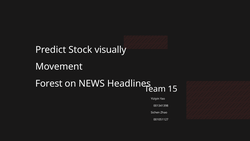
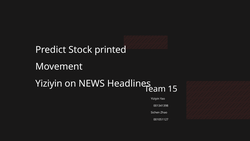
visually: visually -> printed
Forest at (49, 83): Forest -> Yiziyin
